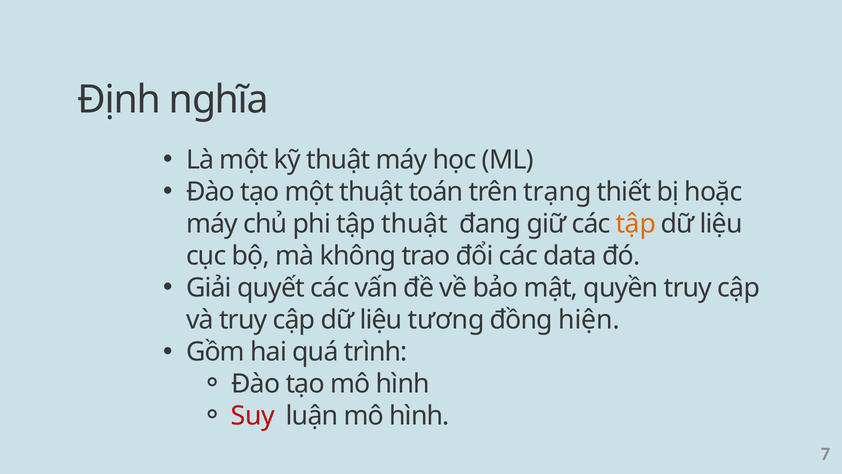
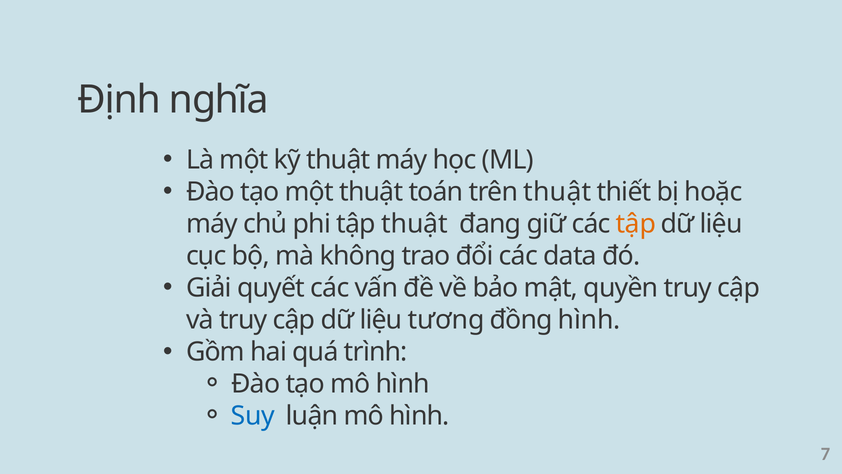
trên trạng: trạng -> thuật
đồng hiện: hiện -> hình
Suy colour: red -> blue
